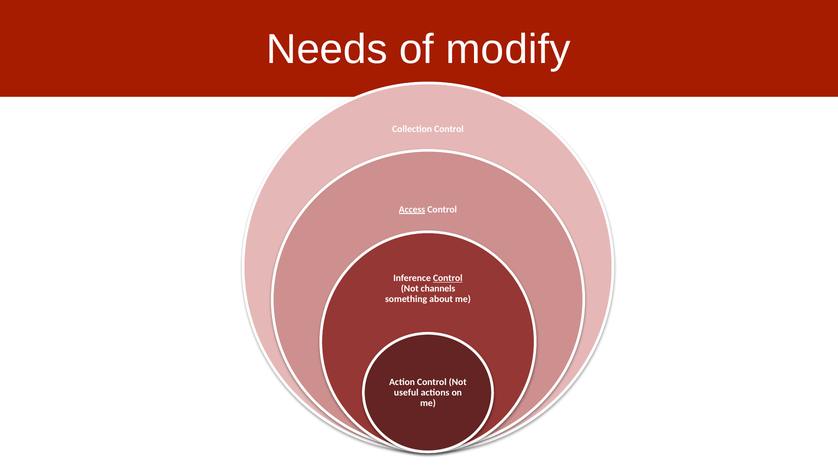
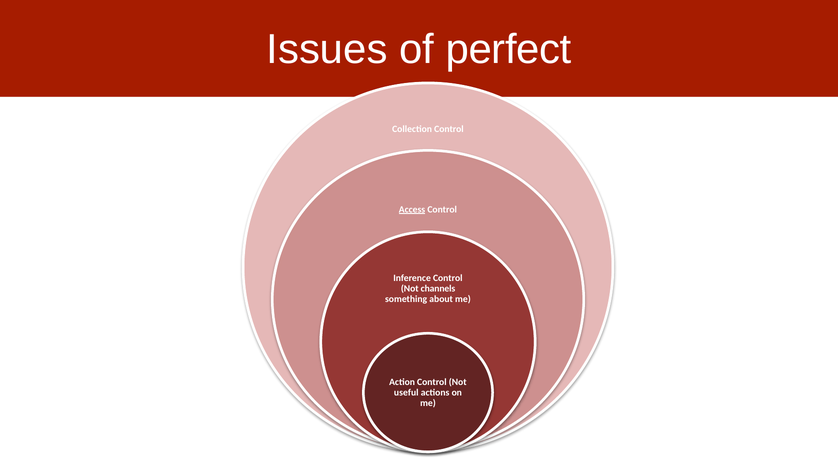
Needs: Needs -> Issues
modify: modify -> perfect
Control at (448, 278) underline: present -> none
